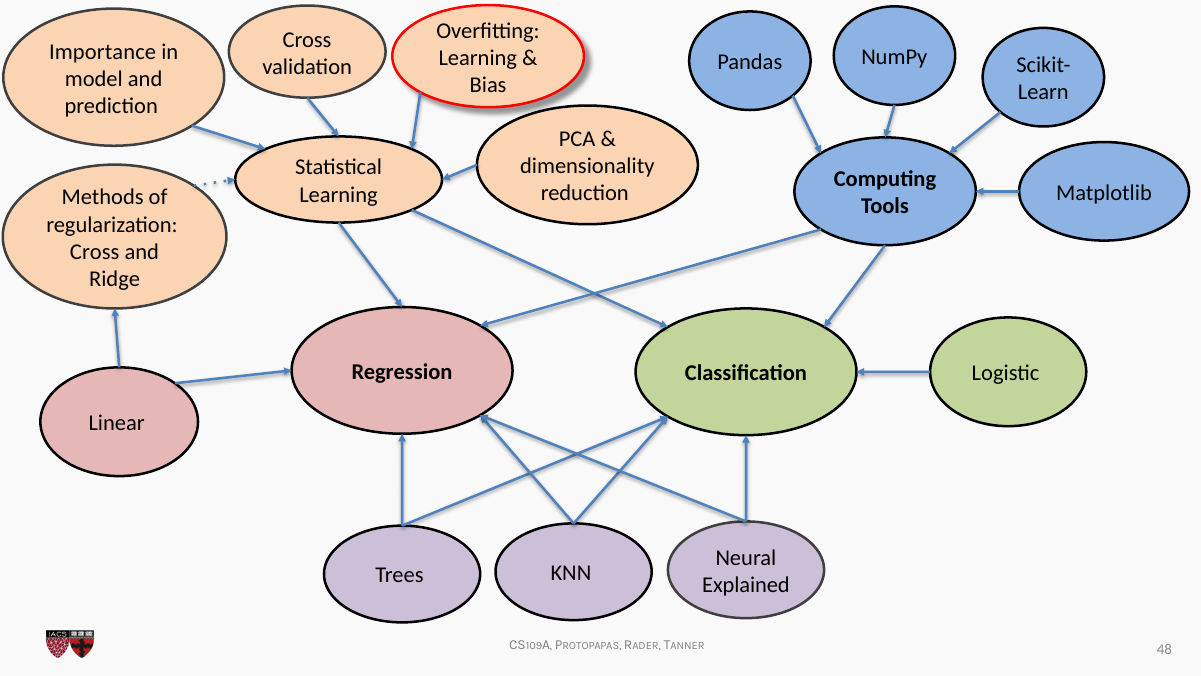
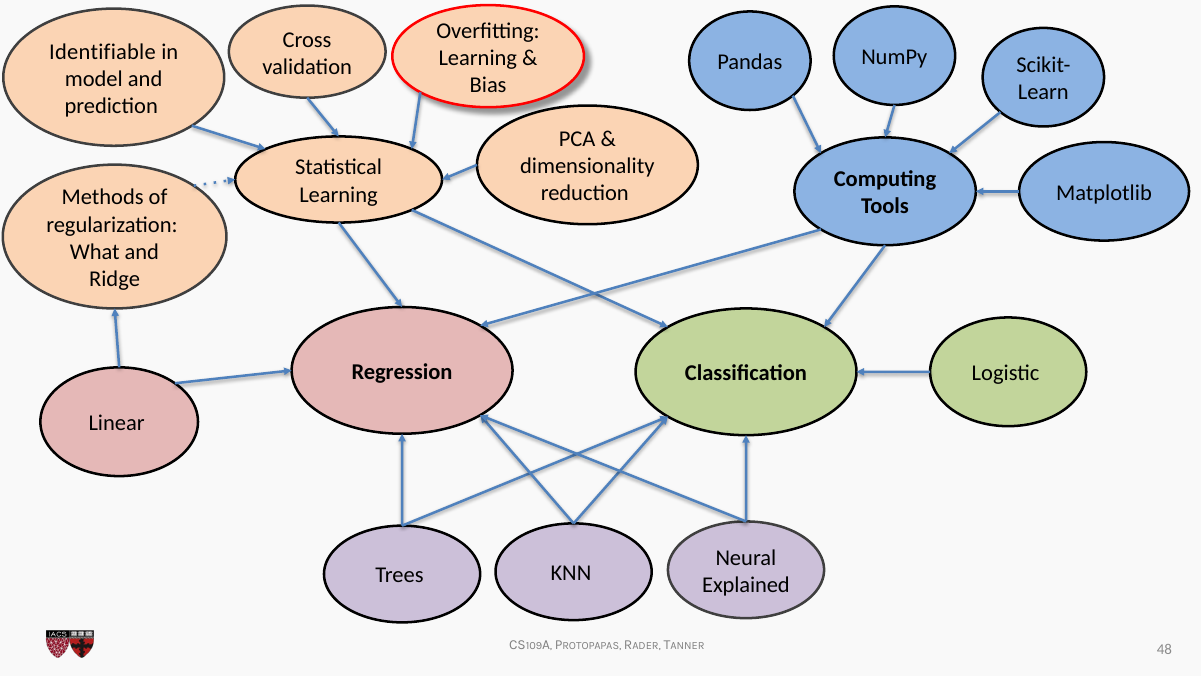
Importance: Importance -> Identifiable
Cross at (95, 251): Cross -> What
